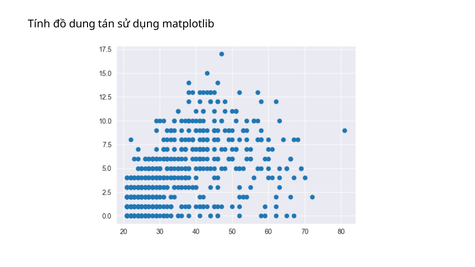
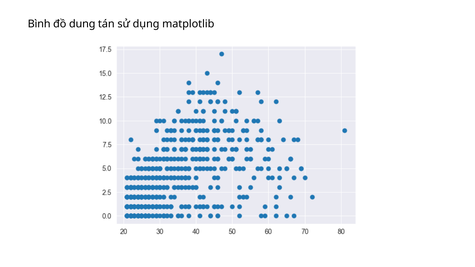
Tính: Tính -> Bình
